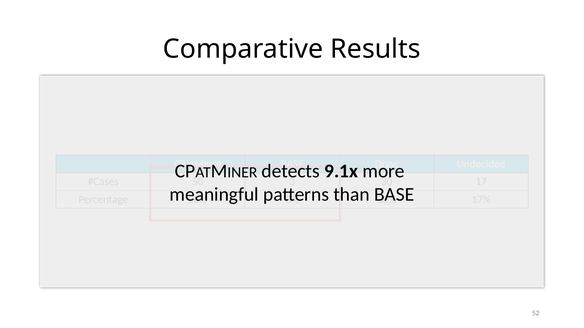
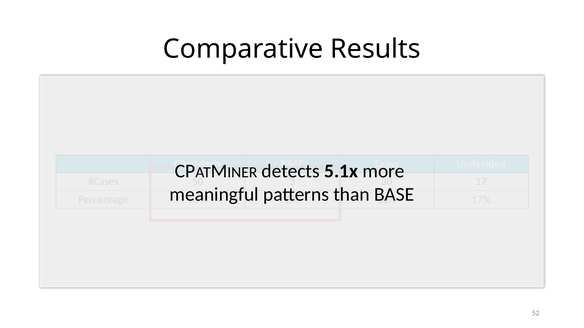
9.1x: 9.1x -> 5.1x
